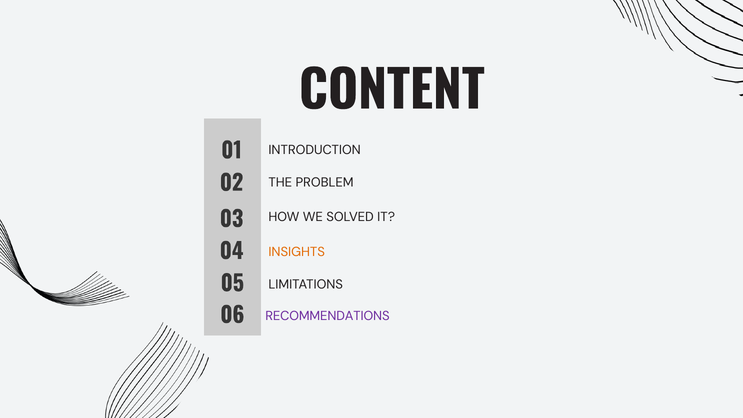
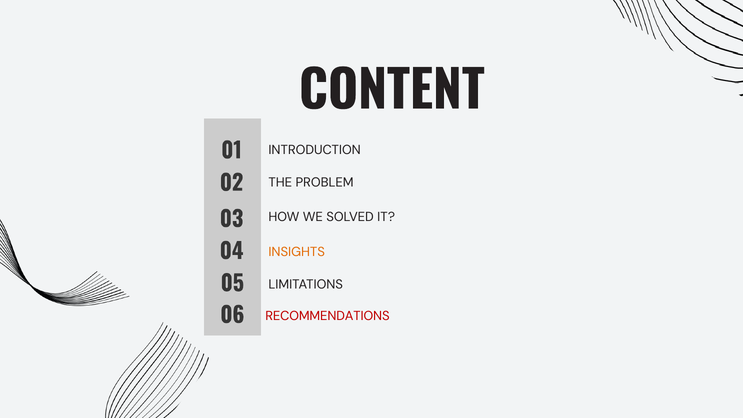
RECOMMENDATIONS colour: purple -> red
